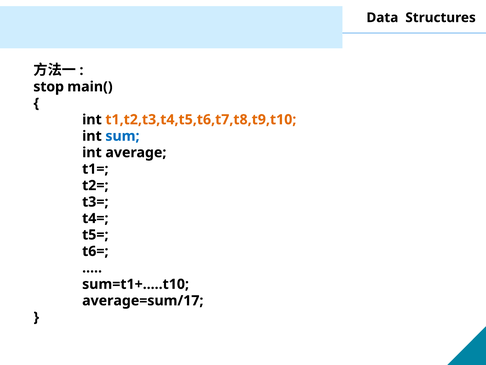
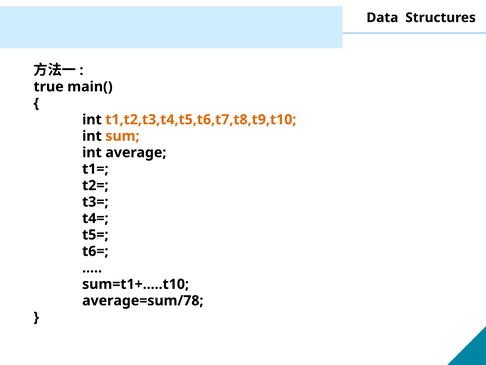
stop: stop -> true
sum colour: blue -> orange
average=sum/17: average=sum/17 -> average=sum/78
